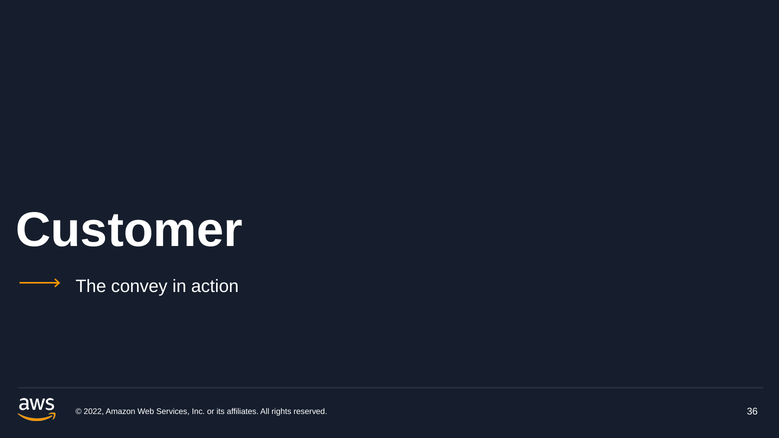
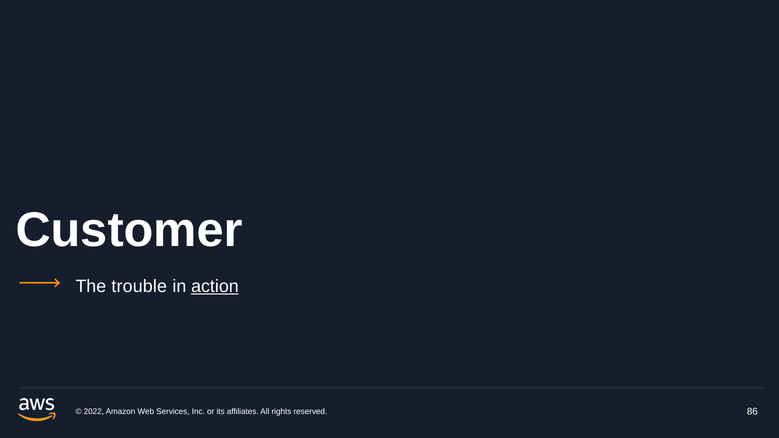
convey: convey -> trouble
action underline: none -> present
36: 36 -> 86
